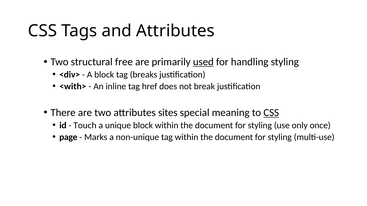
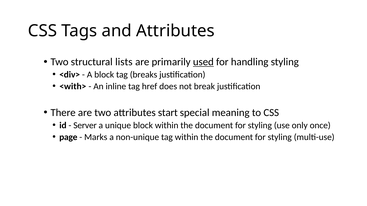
free: free -> lists
sites: sites -> start
CSS at (271, 113) underline: present -> none
Touch: Touch -> Server
